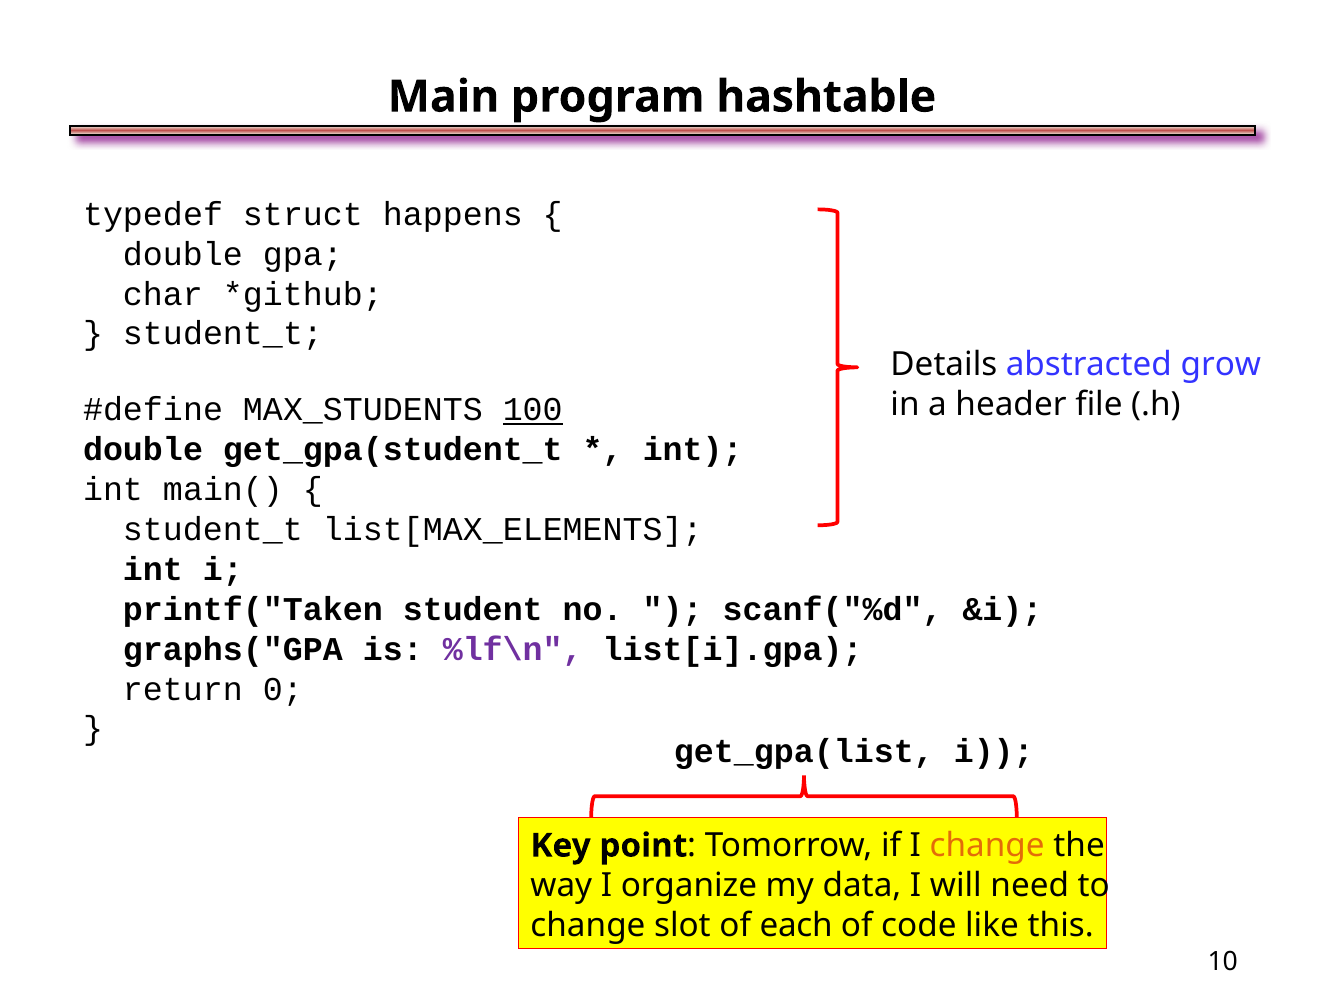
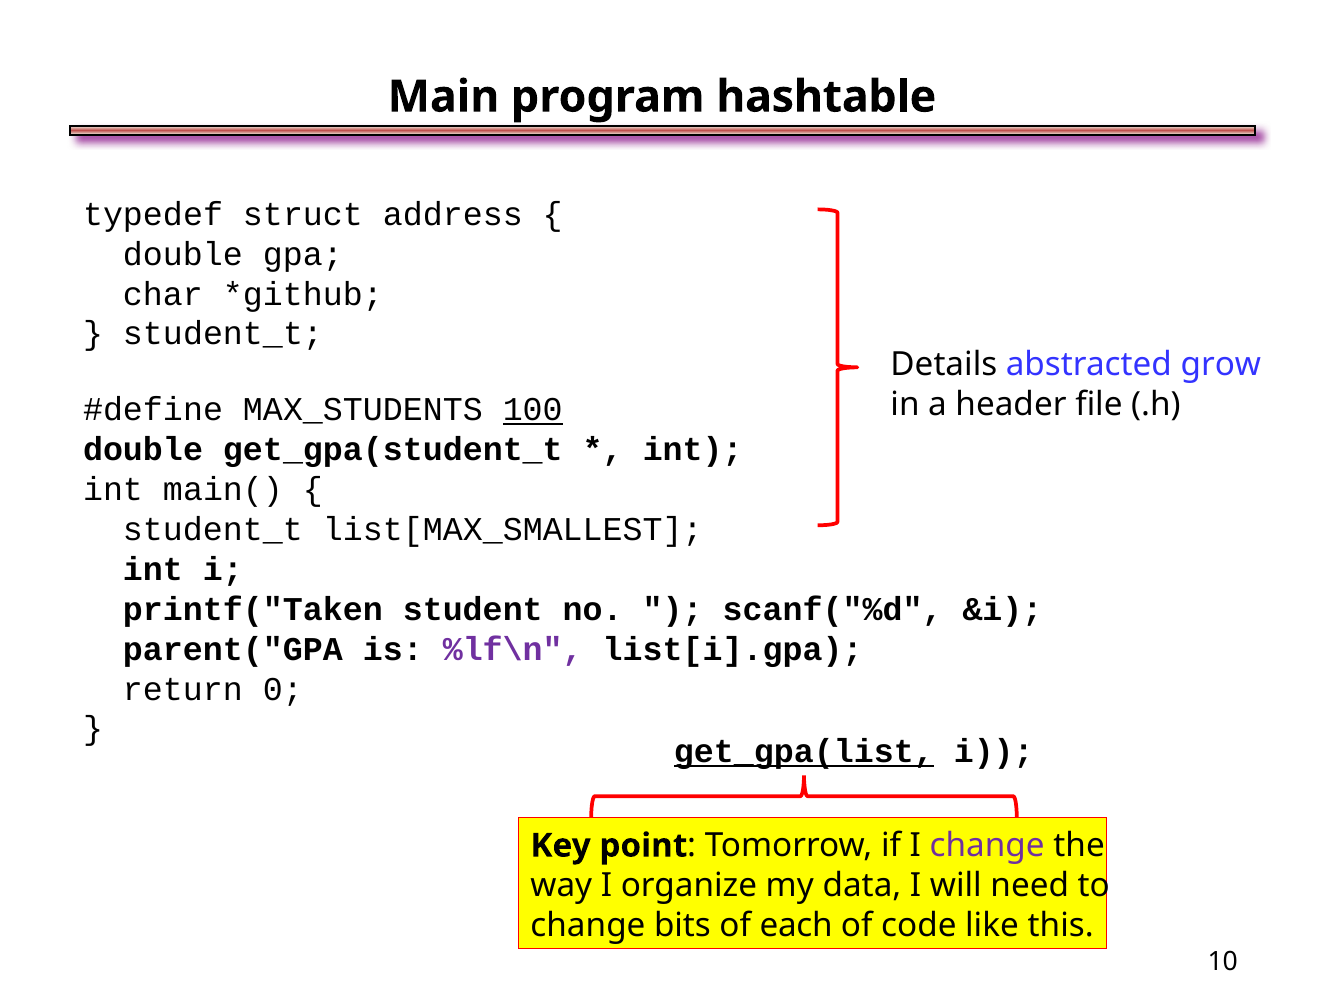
happens: happens -> address
list[MAX_ELEMENTS: list[MAX_ELEMENTS -> list[MAX_SMALLEST
graphs("GPA: graphs("GPA -> parent("GPA
get_gpa(list underline: none -> present
change at (987, 846) colour: orange -> purple
slot: slot -> bits
